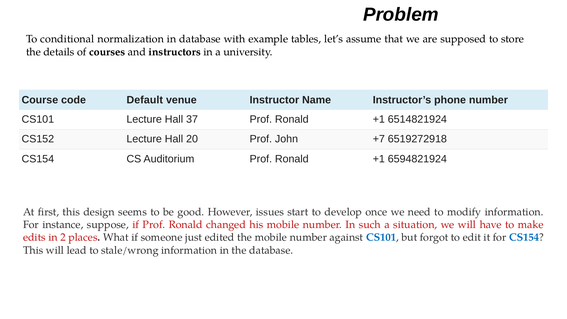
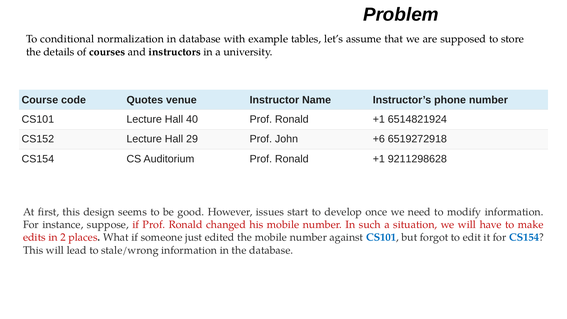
Default: Default -> Quotes
37: 37 -> 40
20: 20 -> 29
+7: +7 -> +6
6594821924: 6594821924 -> 9211298628
